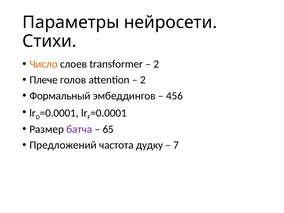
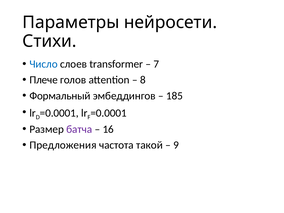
Число colour: orange -> blue
2 at (156, 64): 2 -> 7
2 at (143, 80): 2 -> 8
456: 456 -> 185
65: 65 -> 16
Предложений: Предложений -> Предложения
дудку: дудку -> такой
7: 7 -> 9
